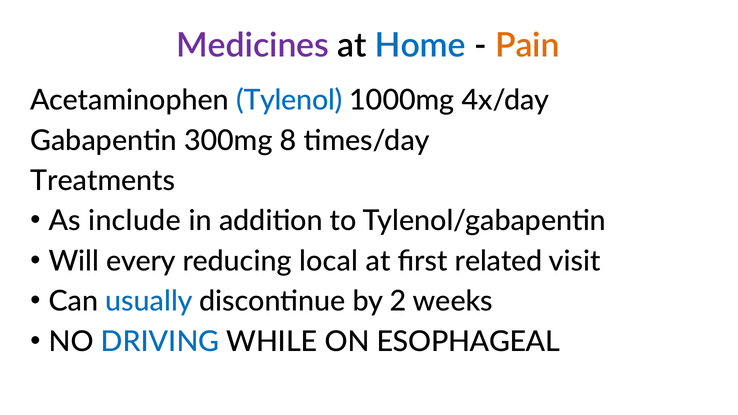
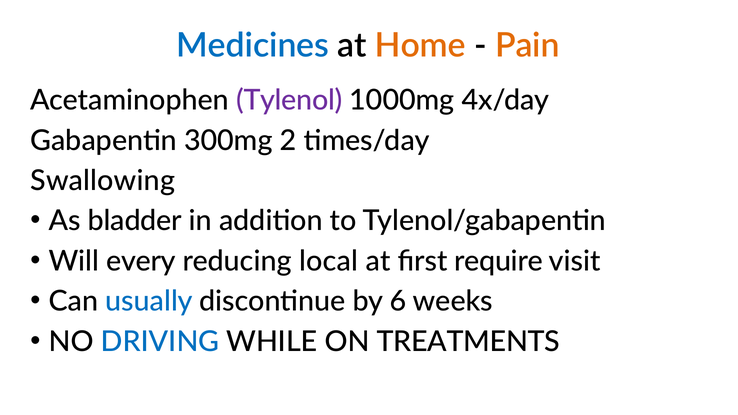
Medicines colour: purple -> blue
Home colour: blue -> orange
Tylenol colour: blue -> purple
8: 8 -> 2
Treatments: Treatments -> Swallowing
include: include -> bladder
related: related -> require
2: 2 -> 6
ESOPHAGEAL: ESOPHAGEAL -> TREATMENTS
